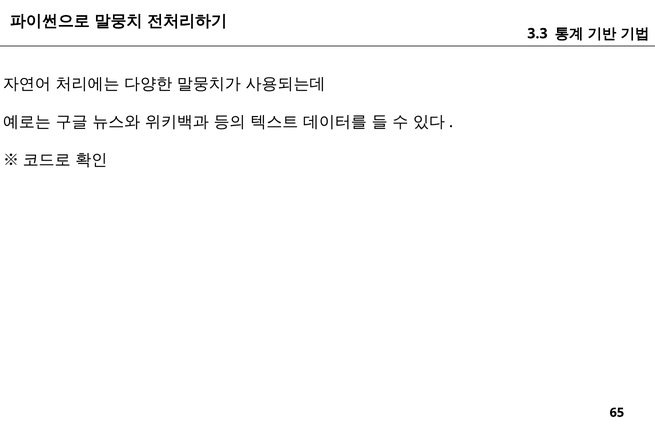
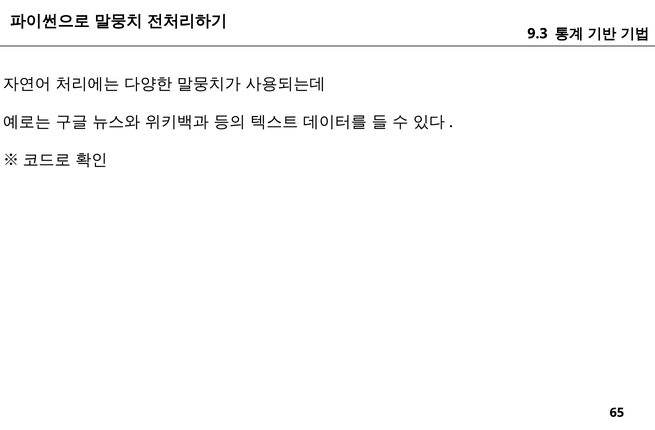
3.3: 3.3 -> 9.3
